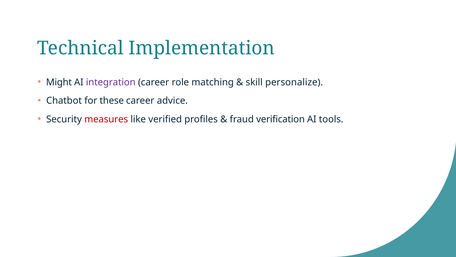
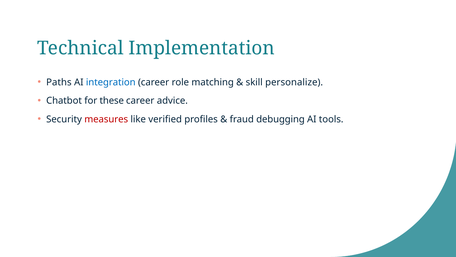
Might: Might -> Paths
integration colour: purple -> blue
verification: verification -> debugging
